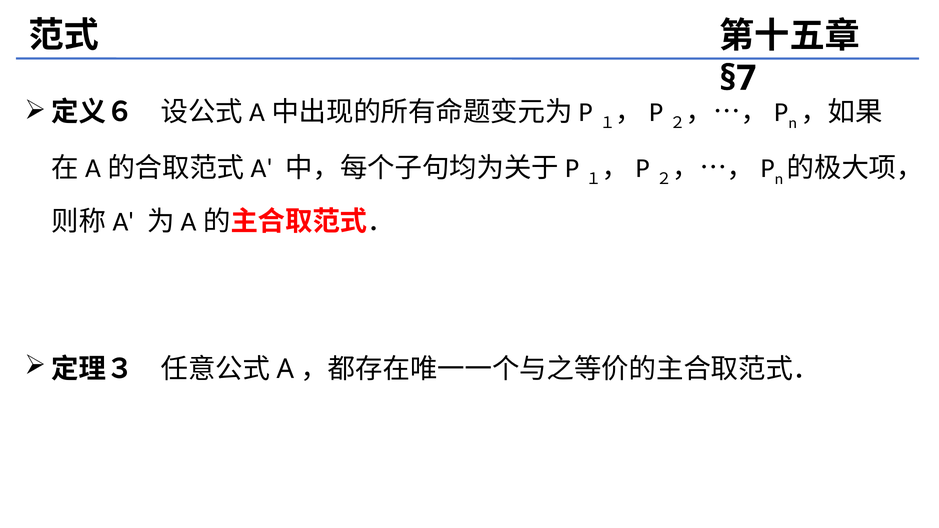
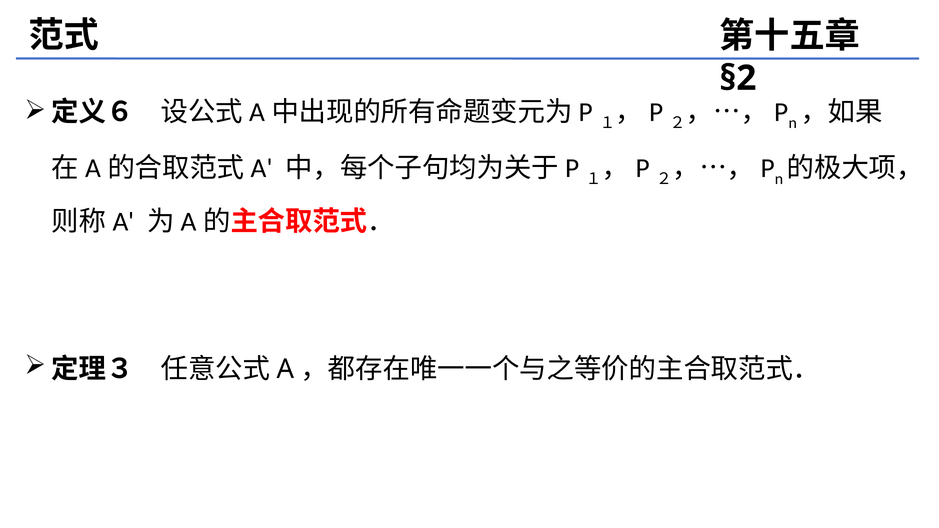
§7: §7 -> §2
